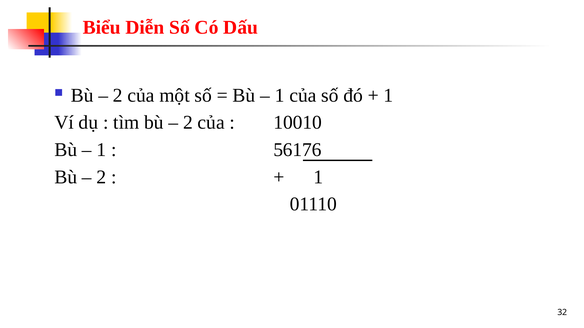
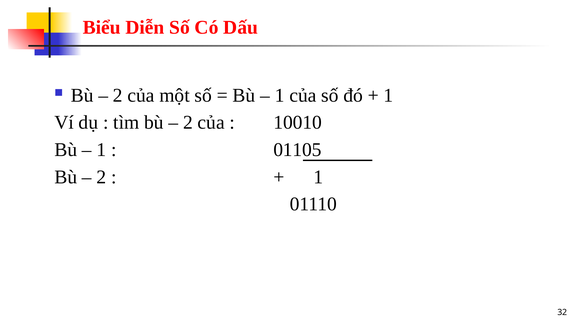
56176: 56176 -> 01105
